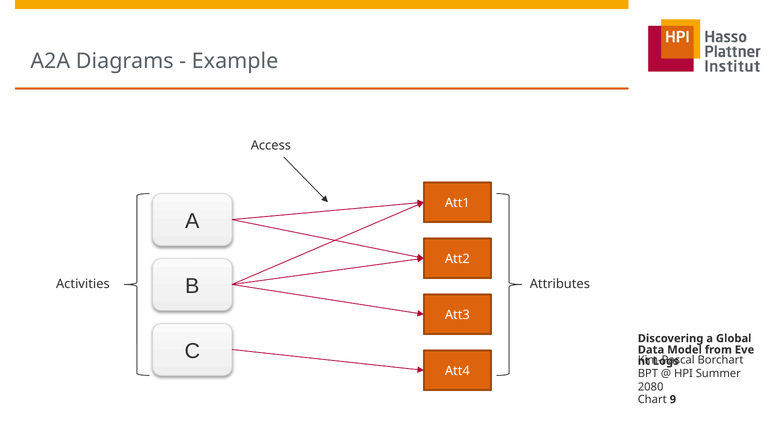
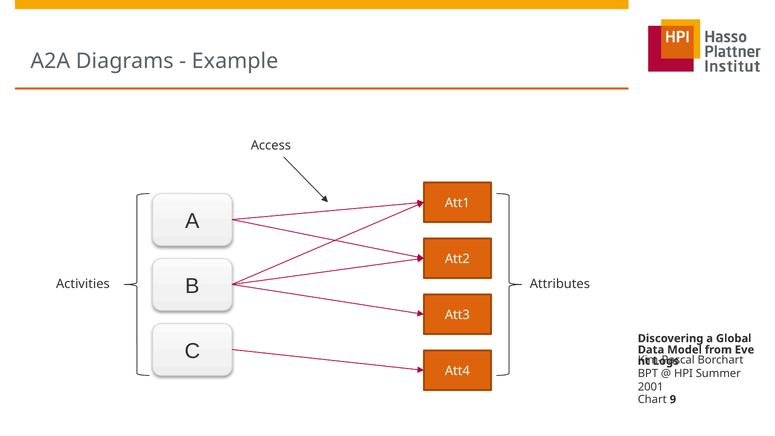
2080: 2080 -> 2001
